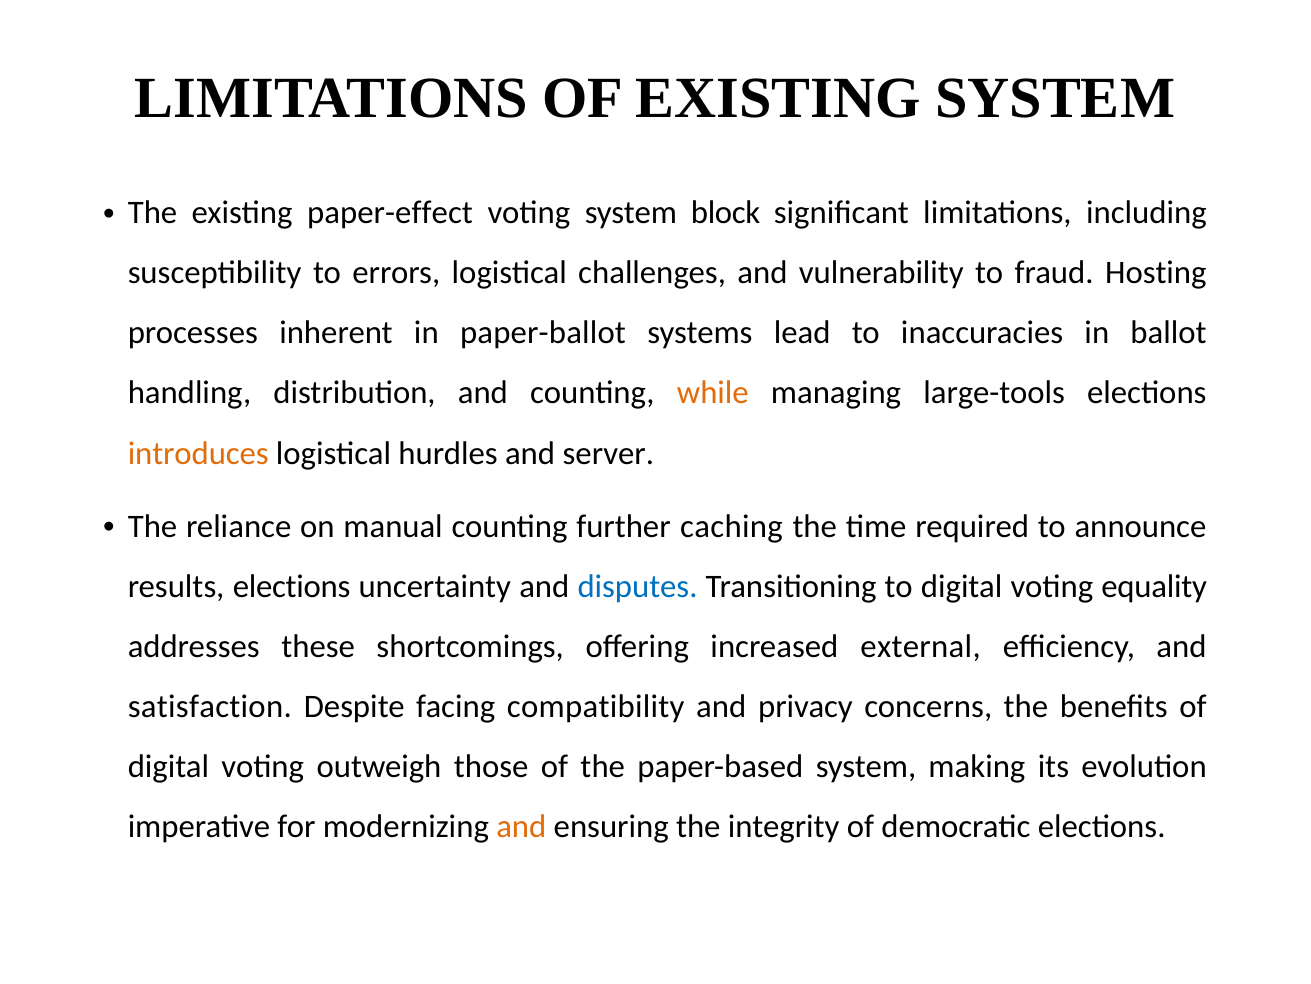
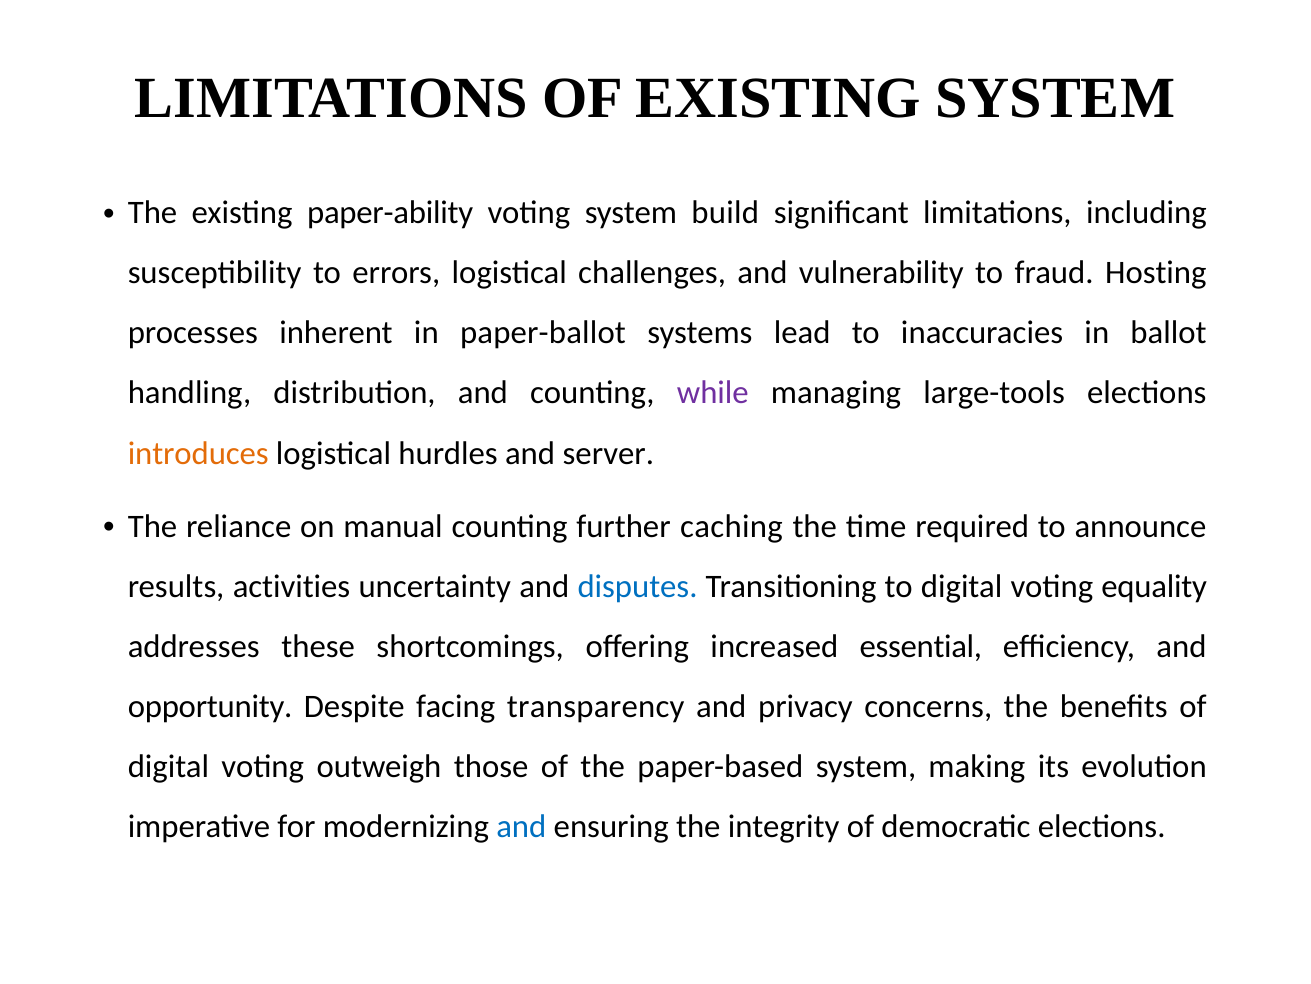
paper-effect: paper-effect -> paper-ability
block: block -> build
while colour: orange -> purple
results elections: elections -> activities
external: external -> essential
satisfaction: satisfaction -> opportunity
compatibility: compatibility -> transparency
and at (521, 826) colour: orange -> blue
